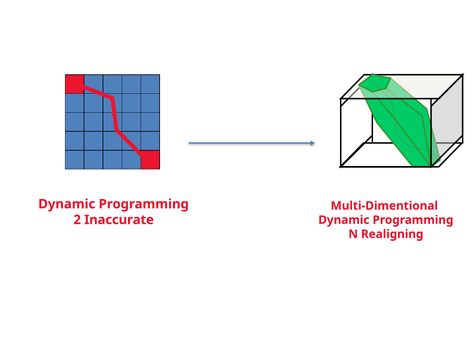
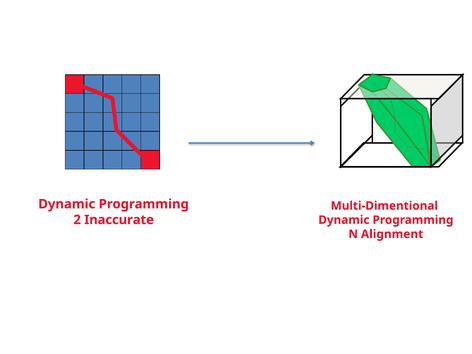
Realigning: Realigning -> Alignment
